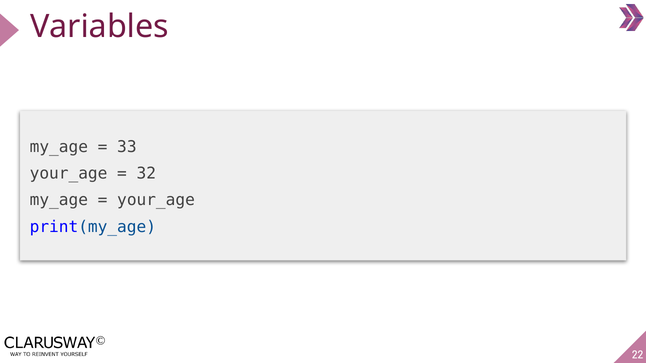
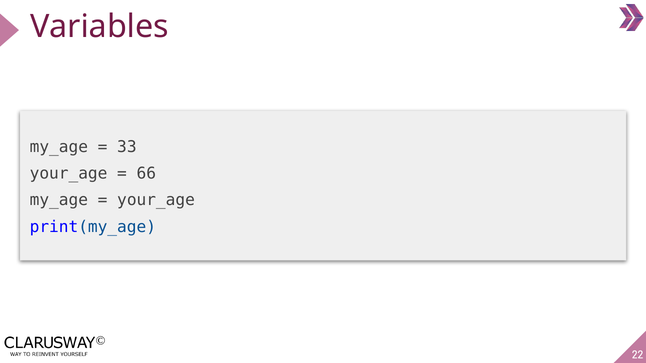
32: 32 -> 66
